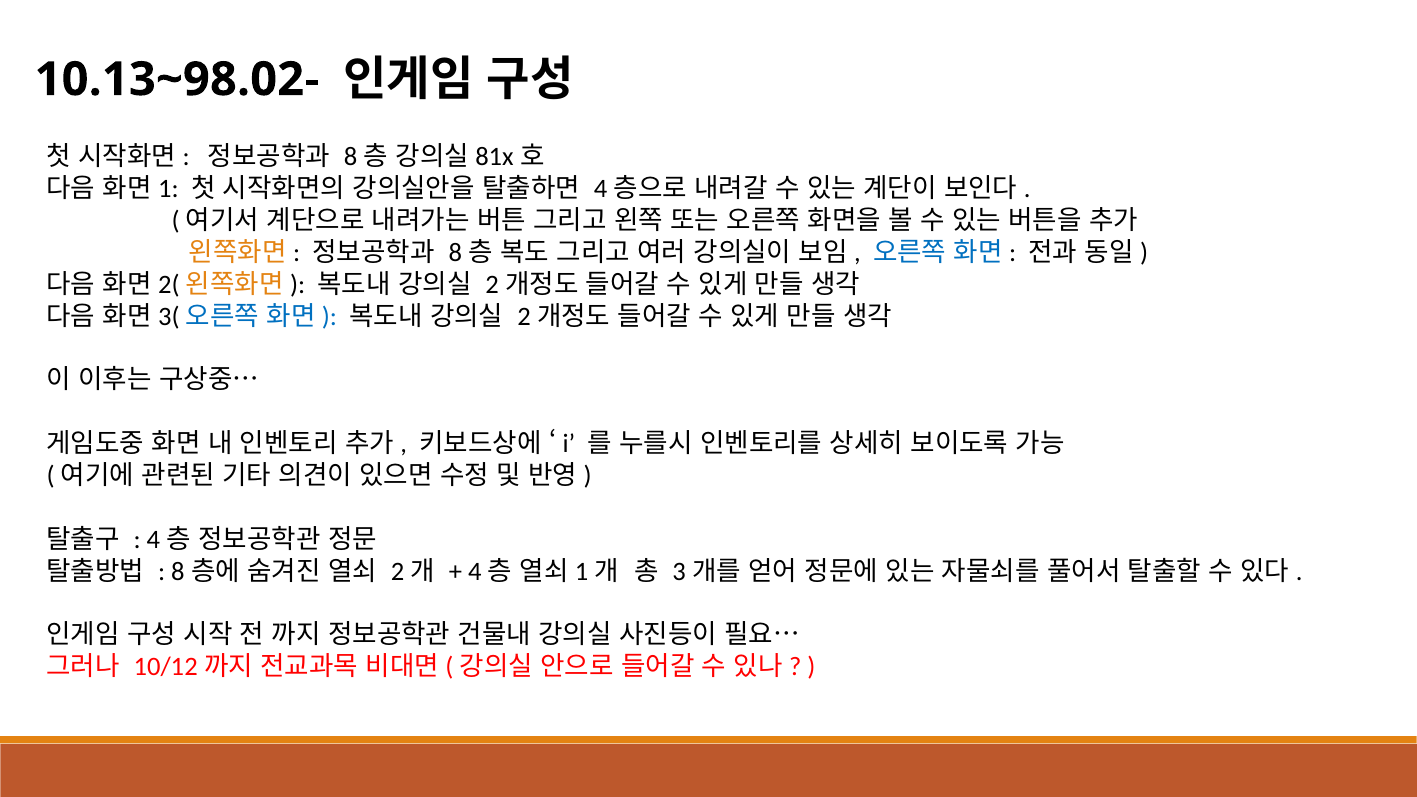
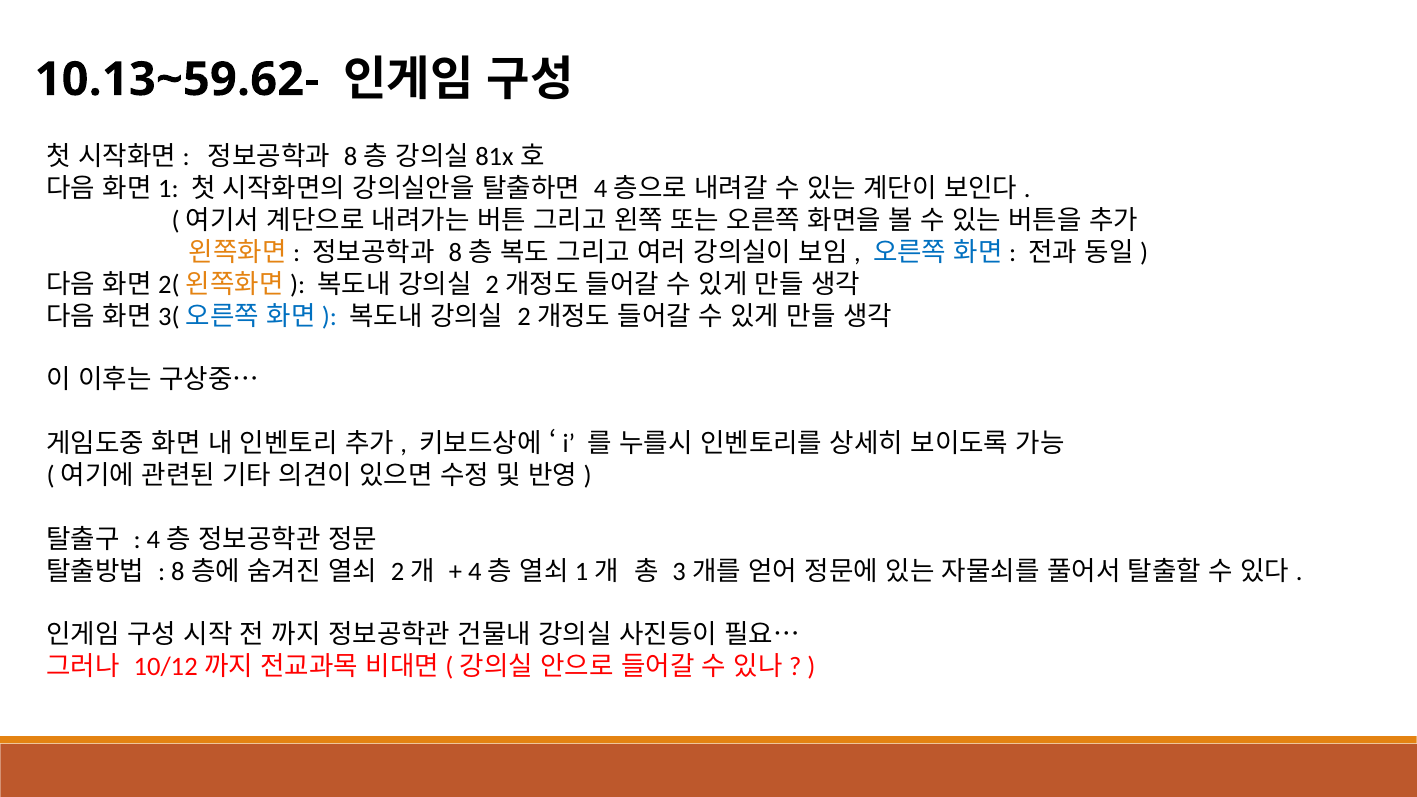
10.13~98.02-: 10.13~98.02- -> 10.13~59.62-
